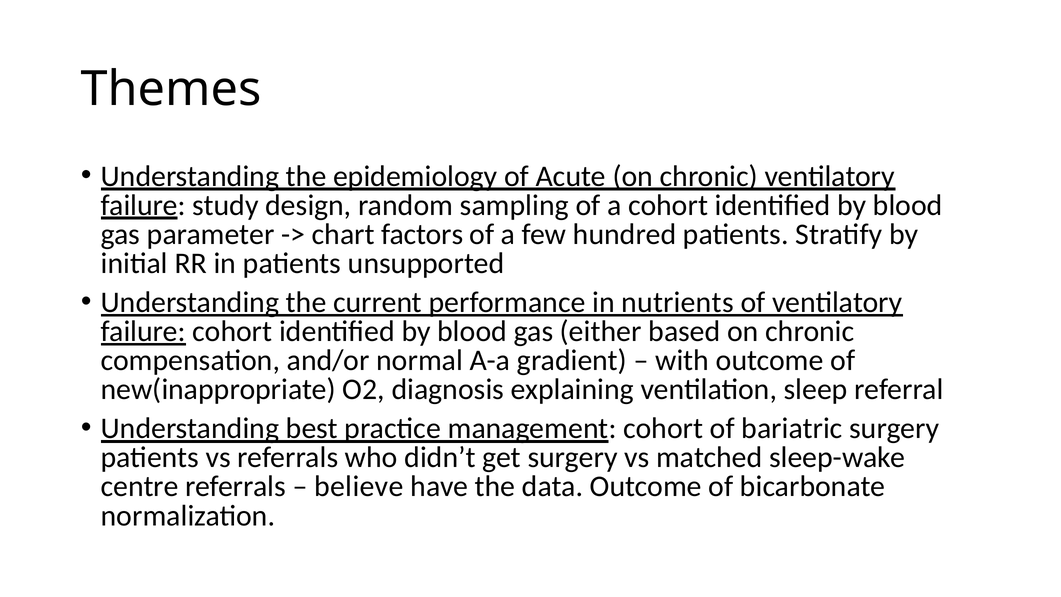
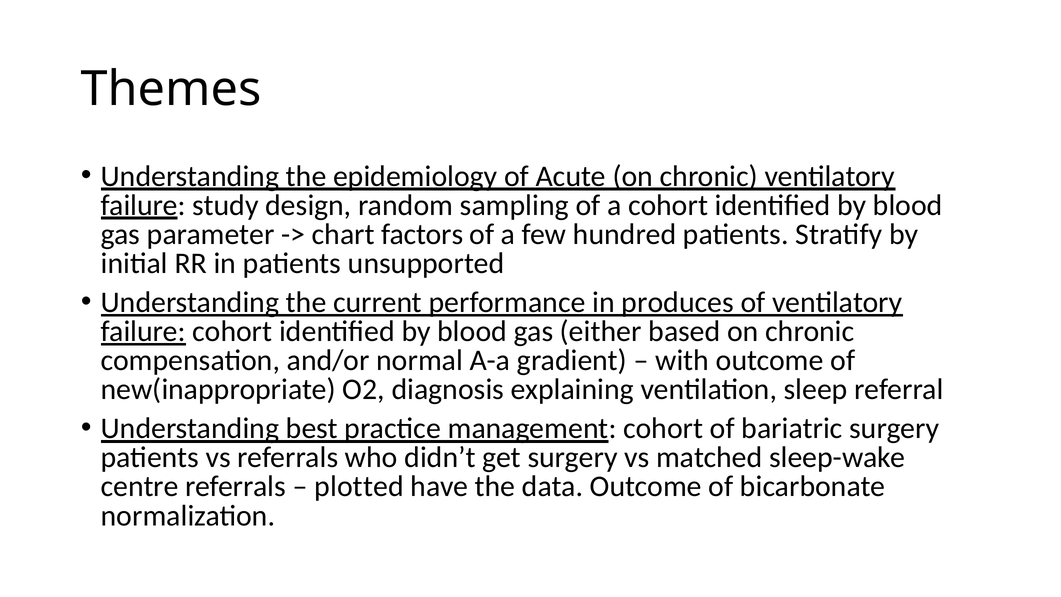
nutrients: nutrients -> produces
believe: believe -> plotted
